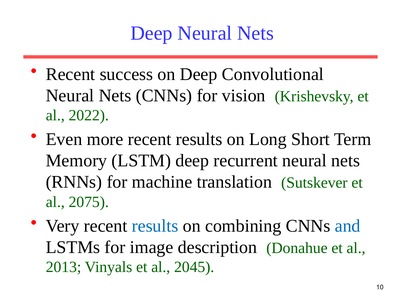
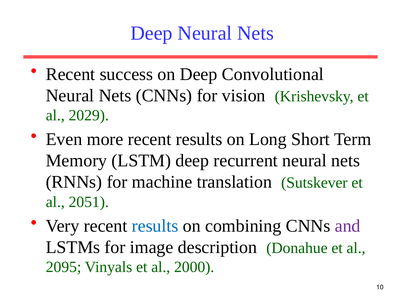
2022: 2022 -> 2029
2075: 2075 -> 2051
and colour: blue -> purple
2013: 2013 -> 2095
2045: 2045 -> 2000
